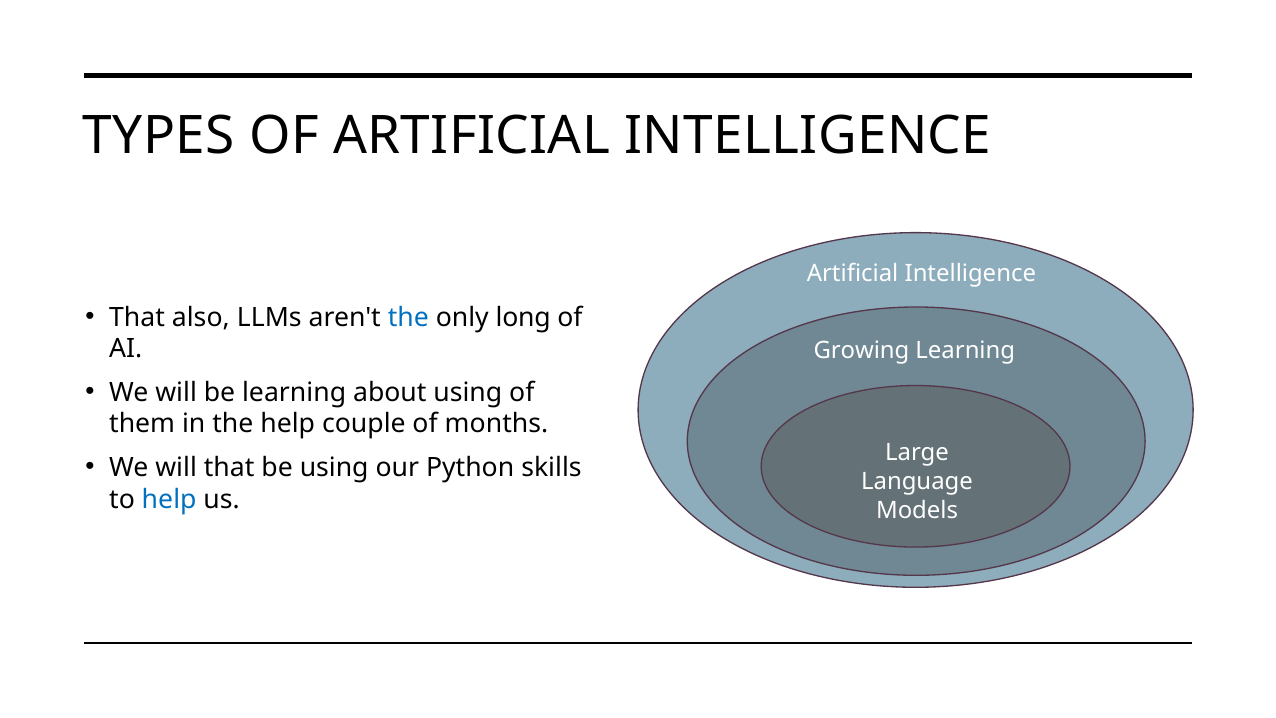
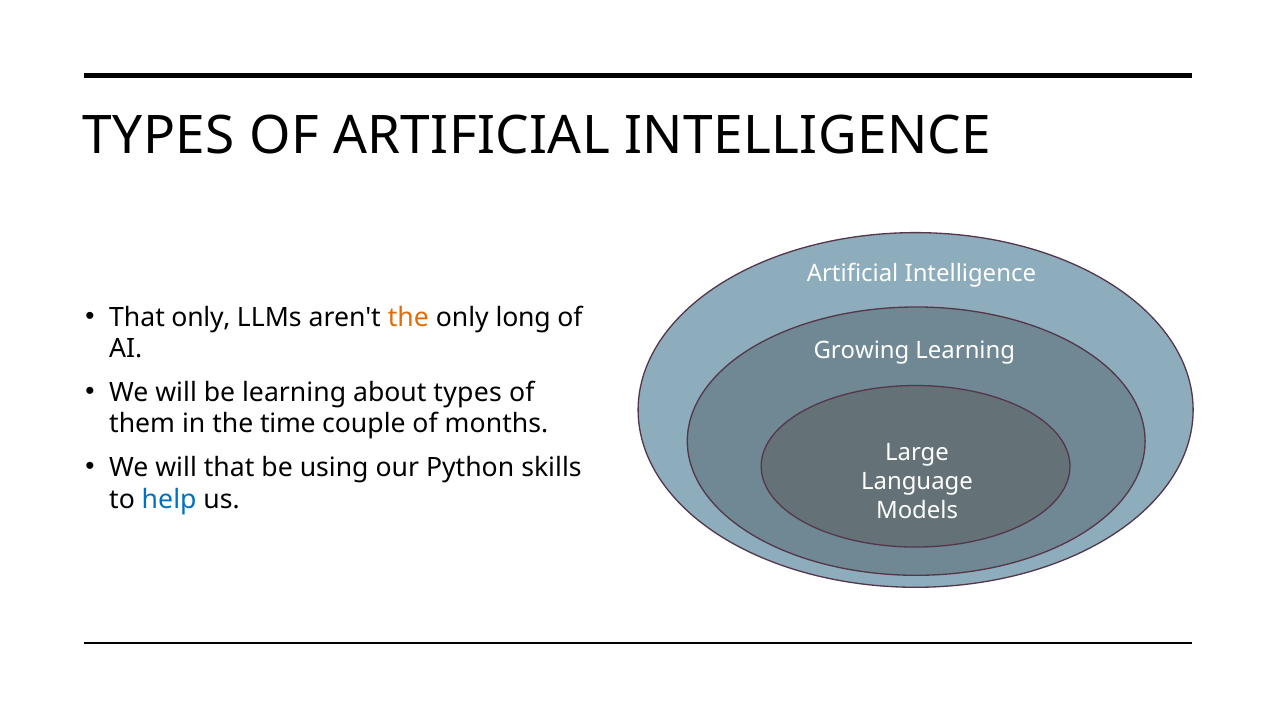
That also: also -> only
the at (408, 317) colour: blue -> orange
about using: using -> types
the help: help -> time
